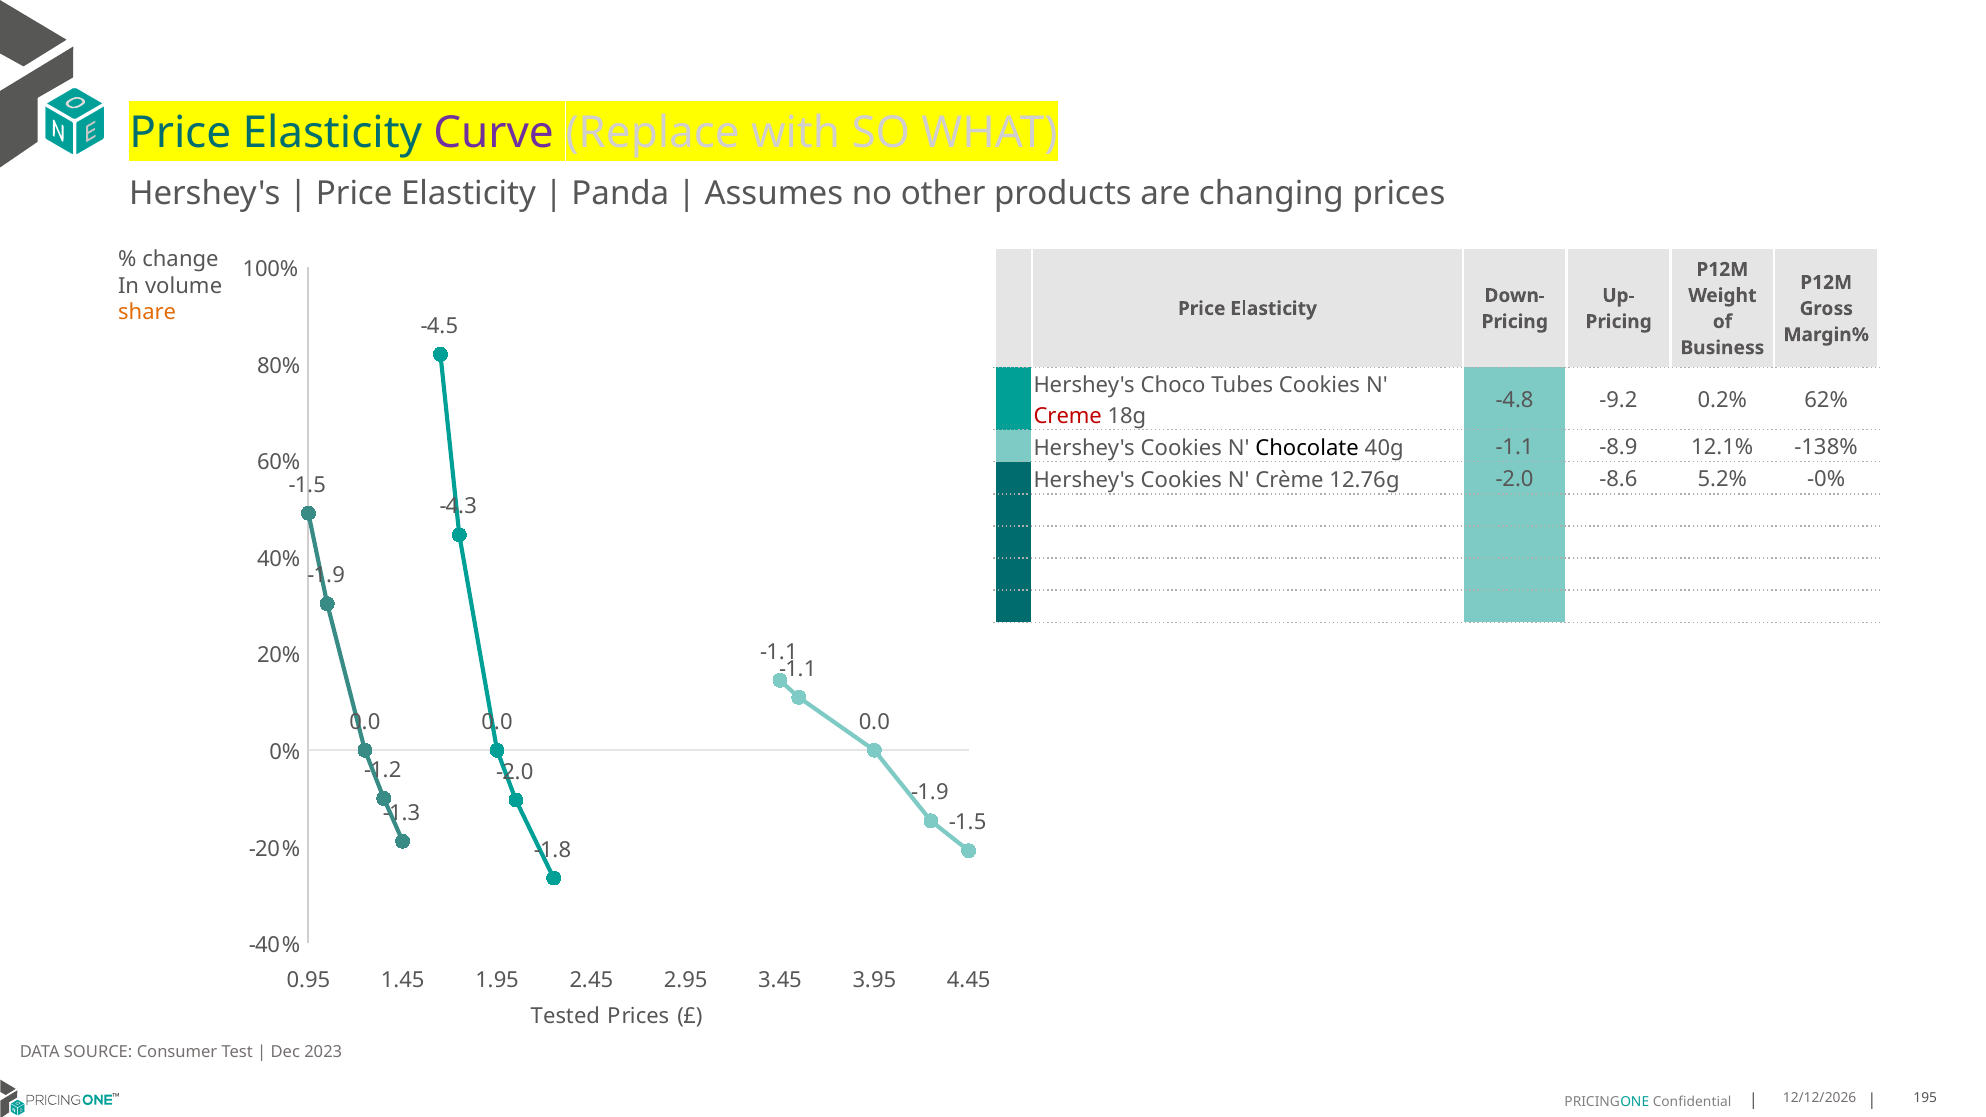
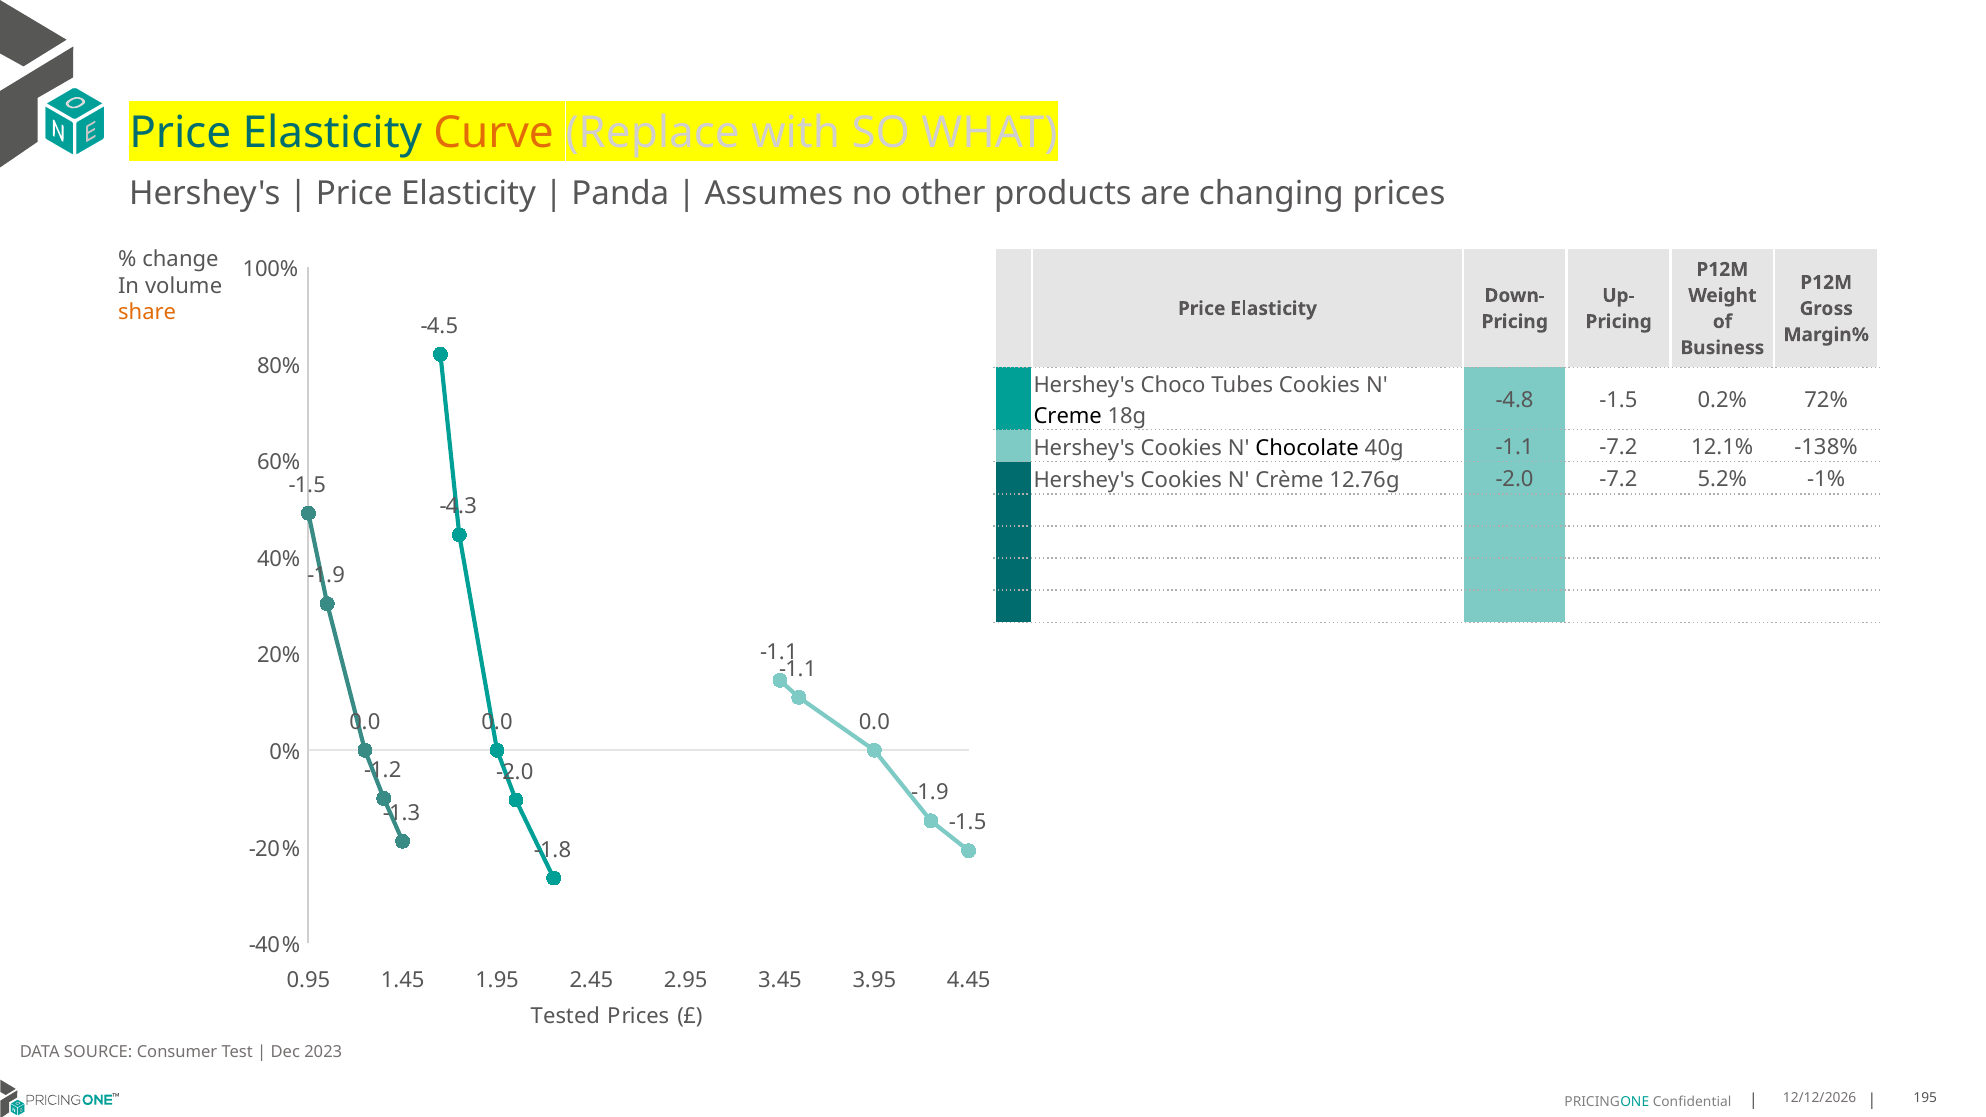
Curve colour: purple -> orange
-4.8 -9.2: -9.2 -> -1.5
62%: 62% -> 72%
Creme colour: red -> black
-1.1 -8.9: -8.9 -> -7.2
-2.0 -8.6: -8.6 -> -7.2
-0%: -0% -> -1%
